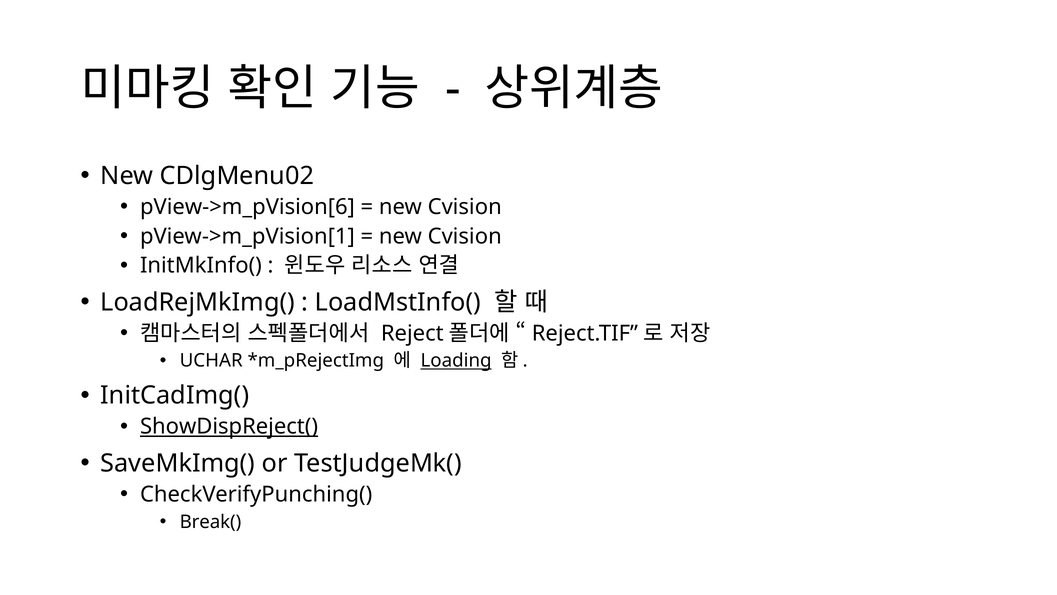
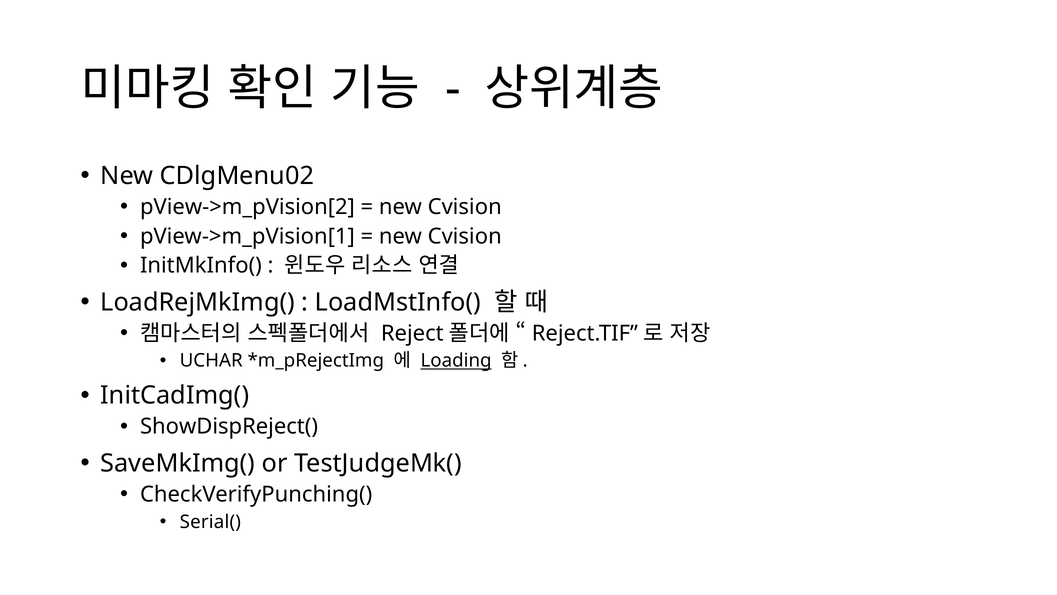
pView->m_pVision[6: pView->m_pVision[6 -> pView->m_pVision[2
ShowDispReject( underline: present -> none
Break(: Break( -> Serial(
